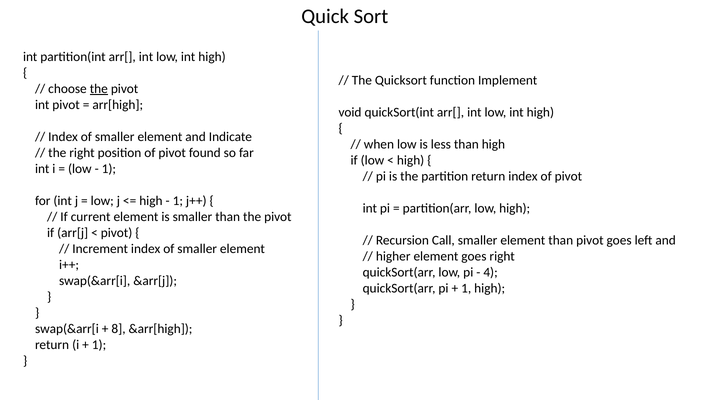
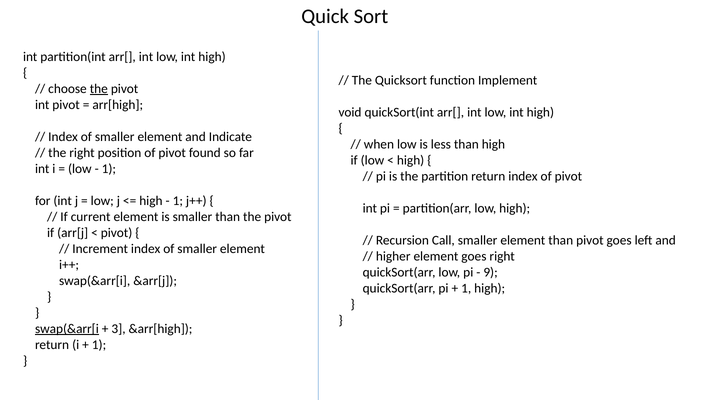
4: 4 -> 9
swap(&arr[i at (67, 329) underline: none -> present
8: 8 -> 3
